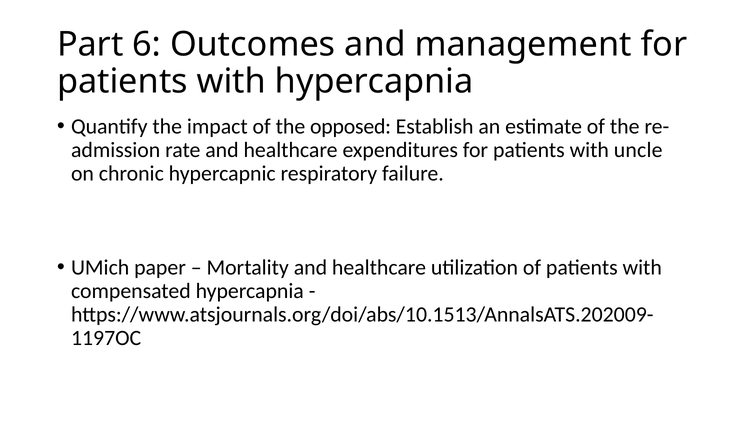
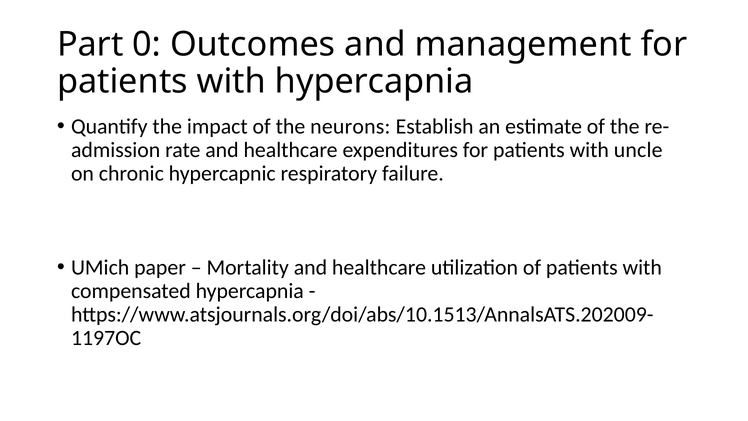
6: 6 -> 0
opposed: opposed -> neurons
